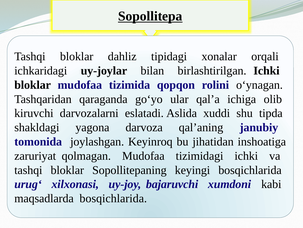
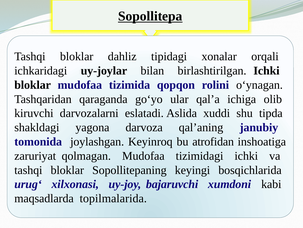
jihatidan: jihatidan -> atrofidan
maqsadlarda bosqichlarida: bosqichlarida -> topilmalarida
